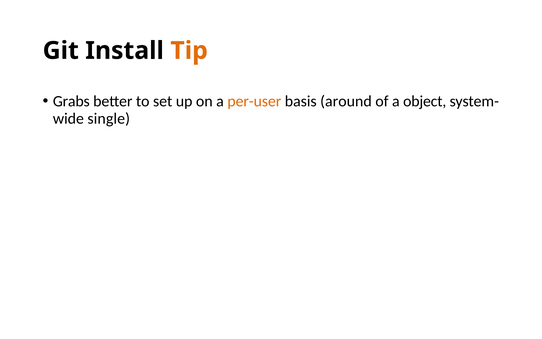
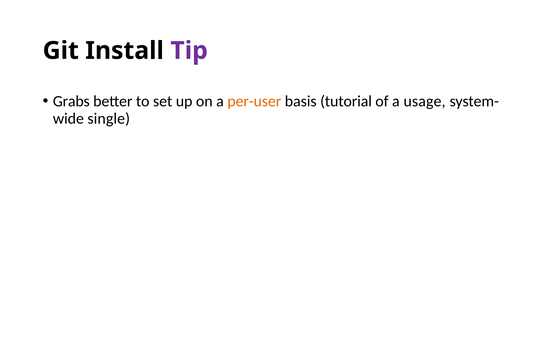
Tip colour: orange -> purple
around: around -> tutorial
object: object -> usage
